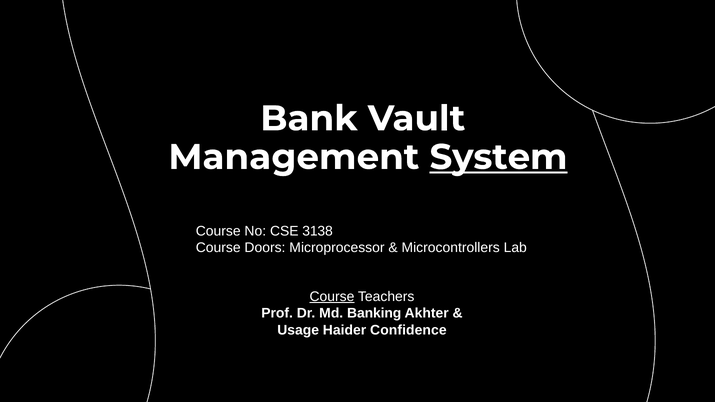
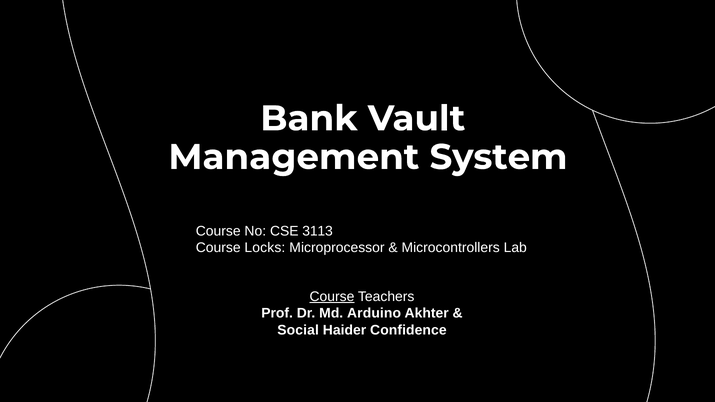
System underline: present -> none
3138: 3138 -> 3113
Doors: Doors -> Locks
Banking: Banking -> Arduino
Usage: Usage -> Social
